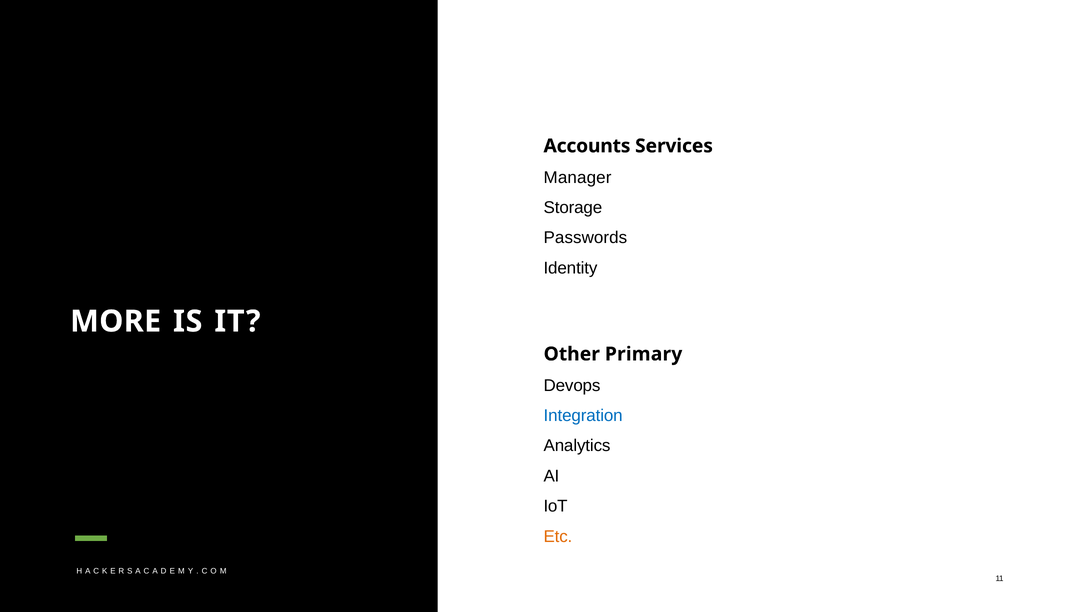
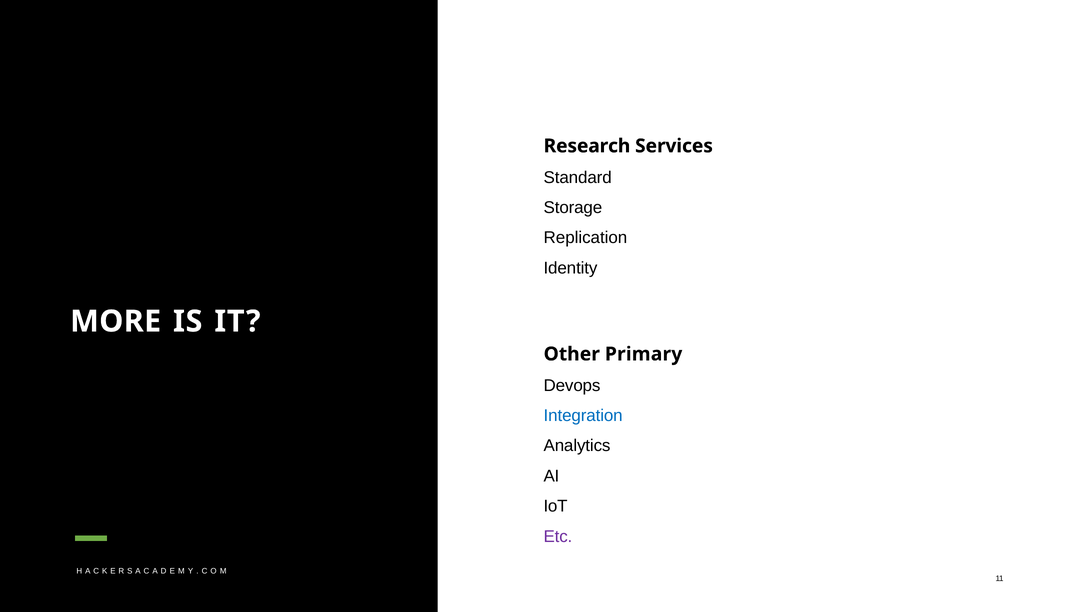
Accounts: Accounts -> Research
Manager: Manager -> Standard
Passwords: Passwords -> Replication
Etc colour: orange -> purple
